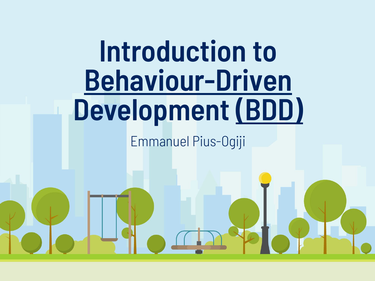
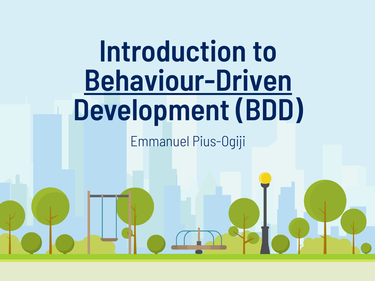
BDD underline: present -> none
